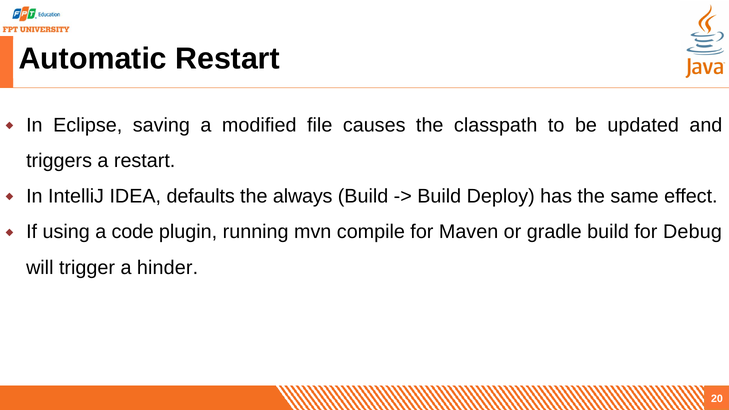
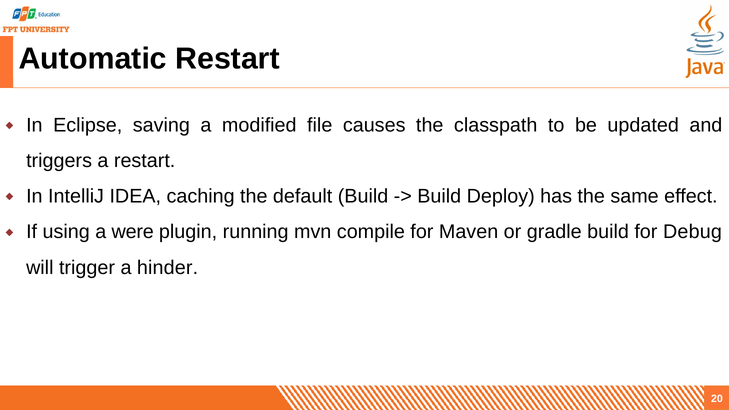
defaults: defaults -> caching
always: always -> default
code: code -> were
